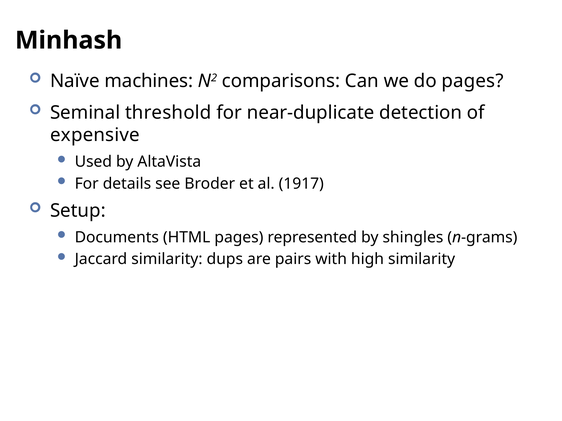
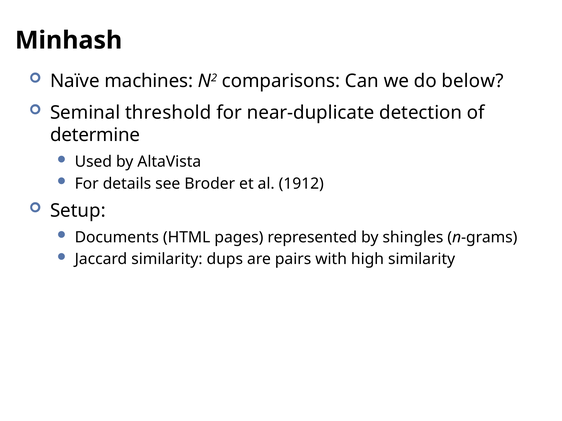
do pages: pages -> below
expensive: expensive -> determine
1917: 1917 -> 1912
